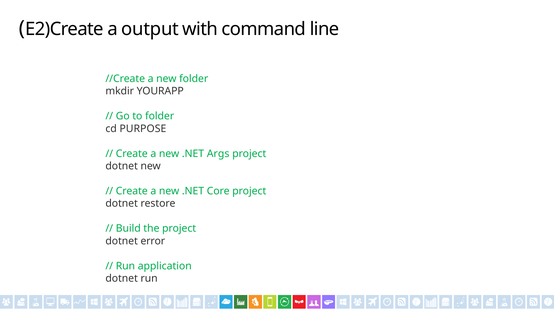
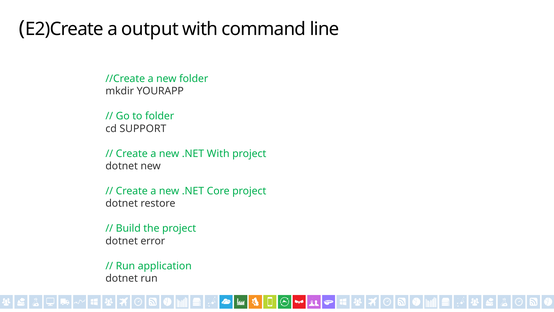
PURPOSE: PURPOSE -> SUPPORT
.NET Args: Args -> With
